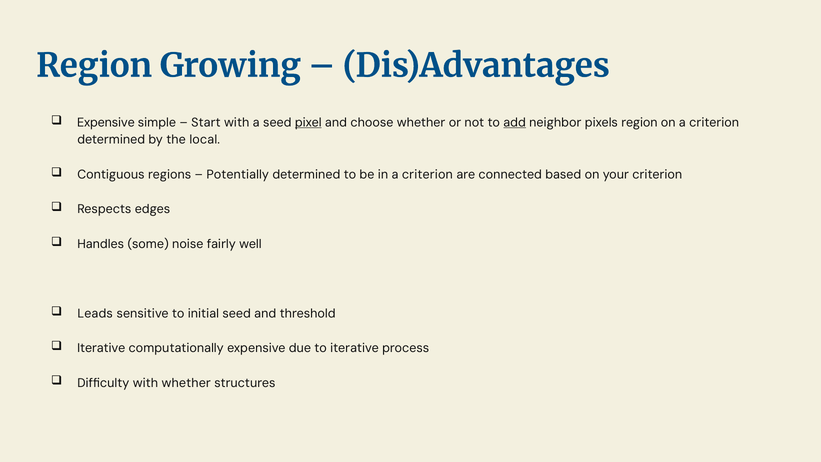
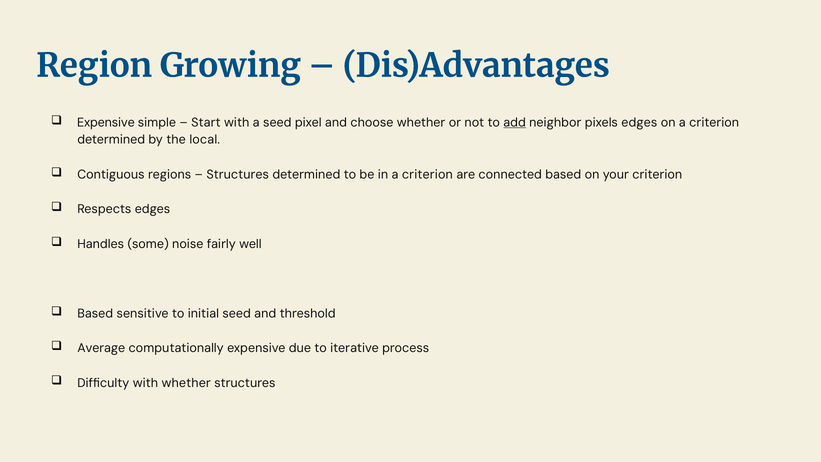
pixel underline: present -> none
pixels region: region -> edges
Potentially at (238, 174): Potentially -> Structures
Leads at (95, 313): Leads -> Based
Iterative at (101, 348): Iterative -> Average
